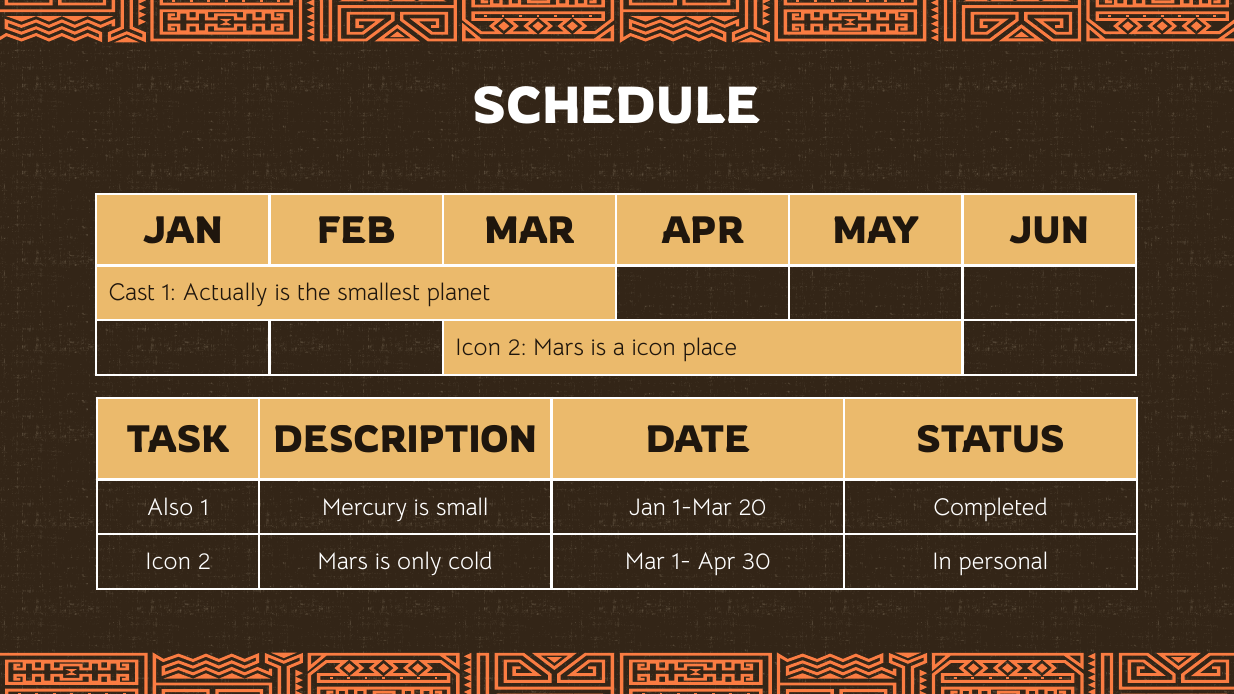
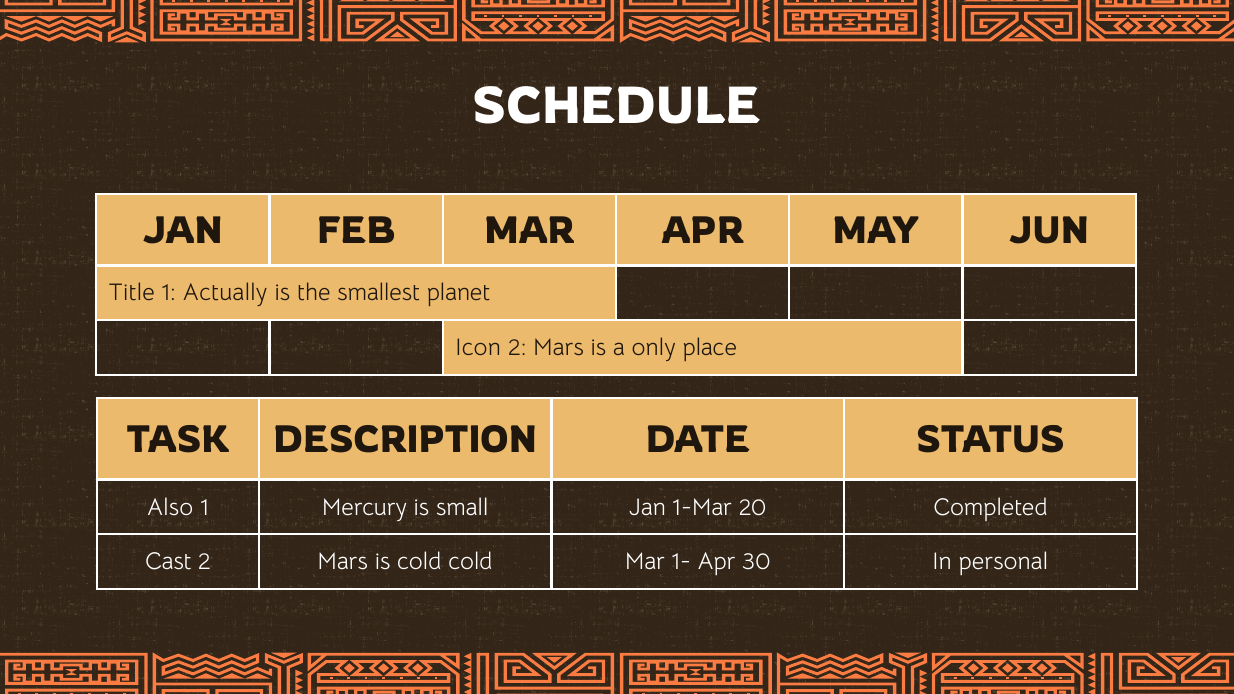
Cast: Cast -> Title
a icon: icon -> only
Icon at (168, 562): Icon -> Cast
is only: only -> cold
